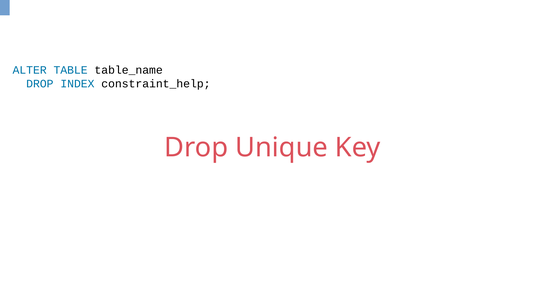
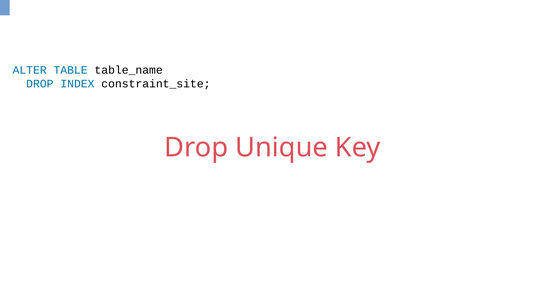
constraint_help: constraint_help -> constraint_site
